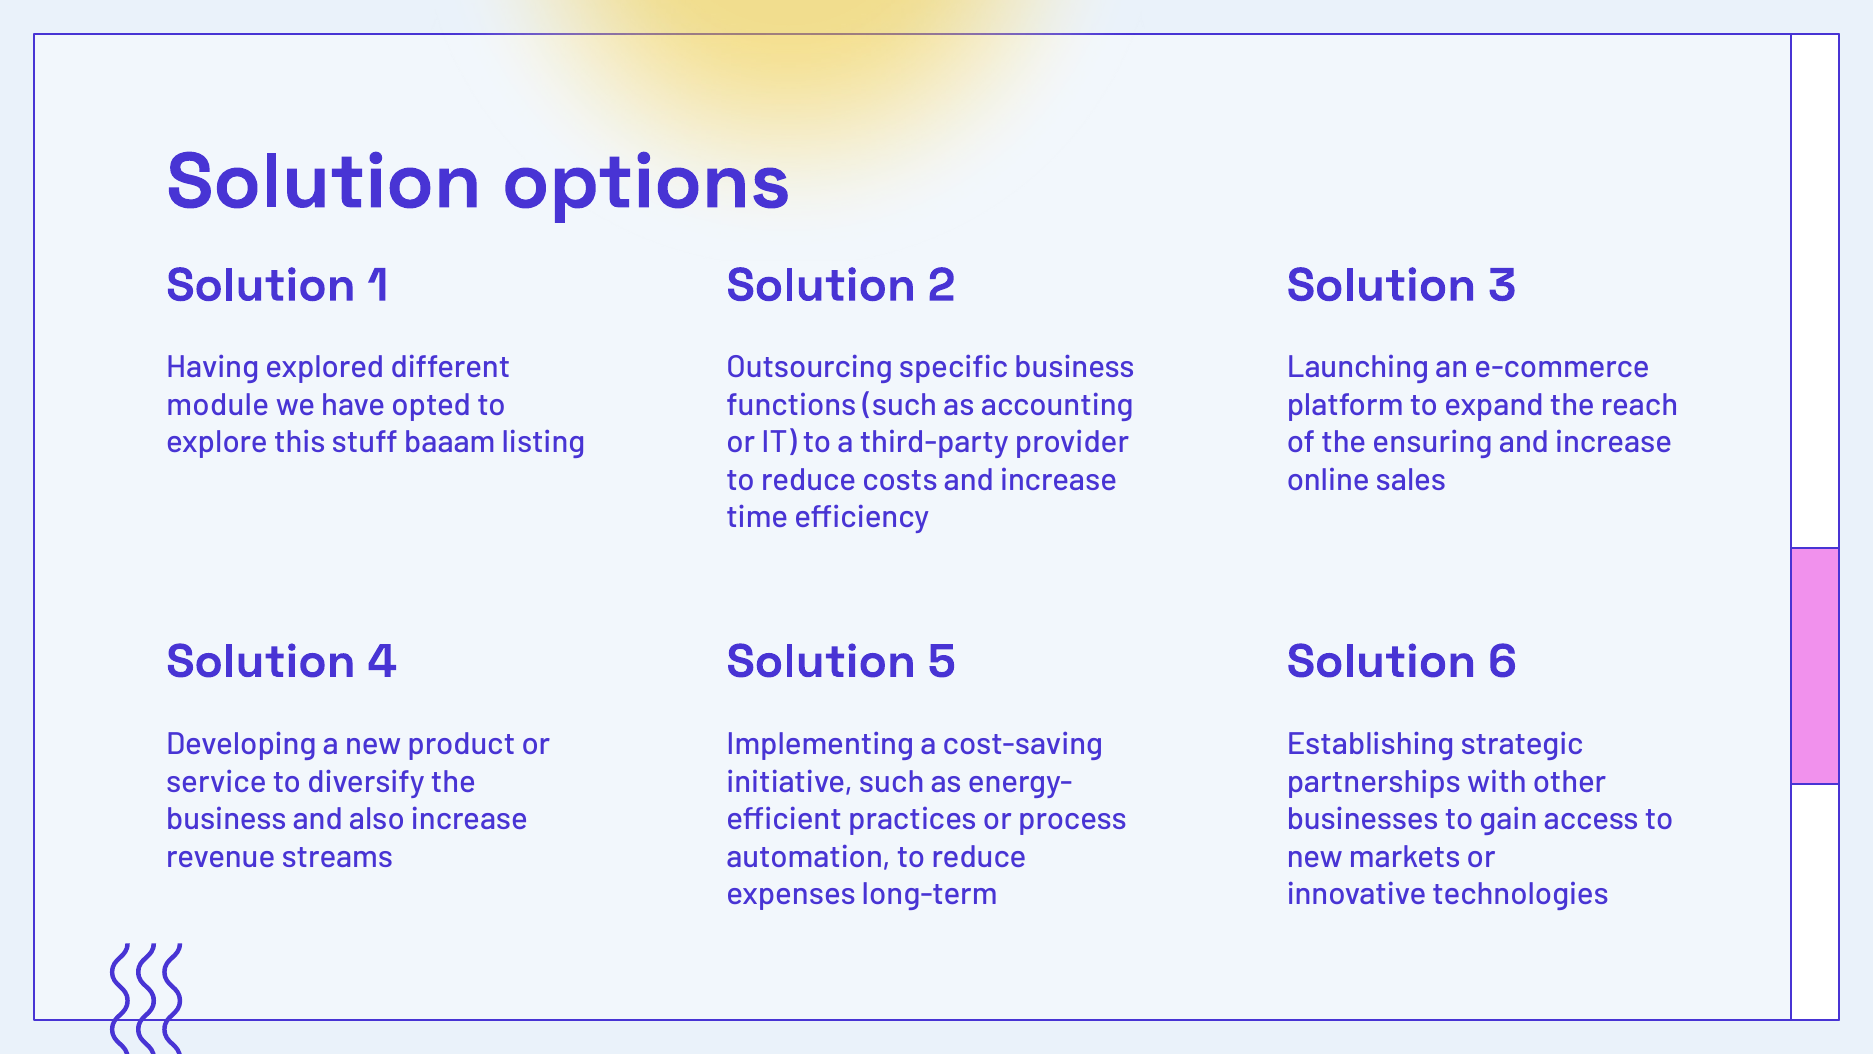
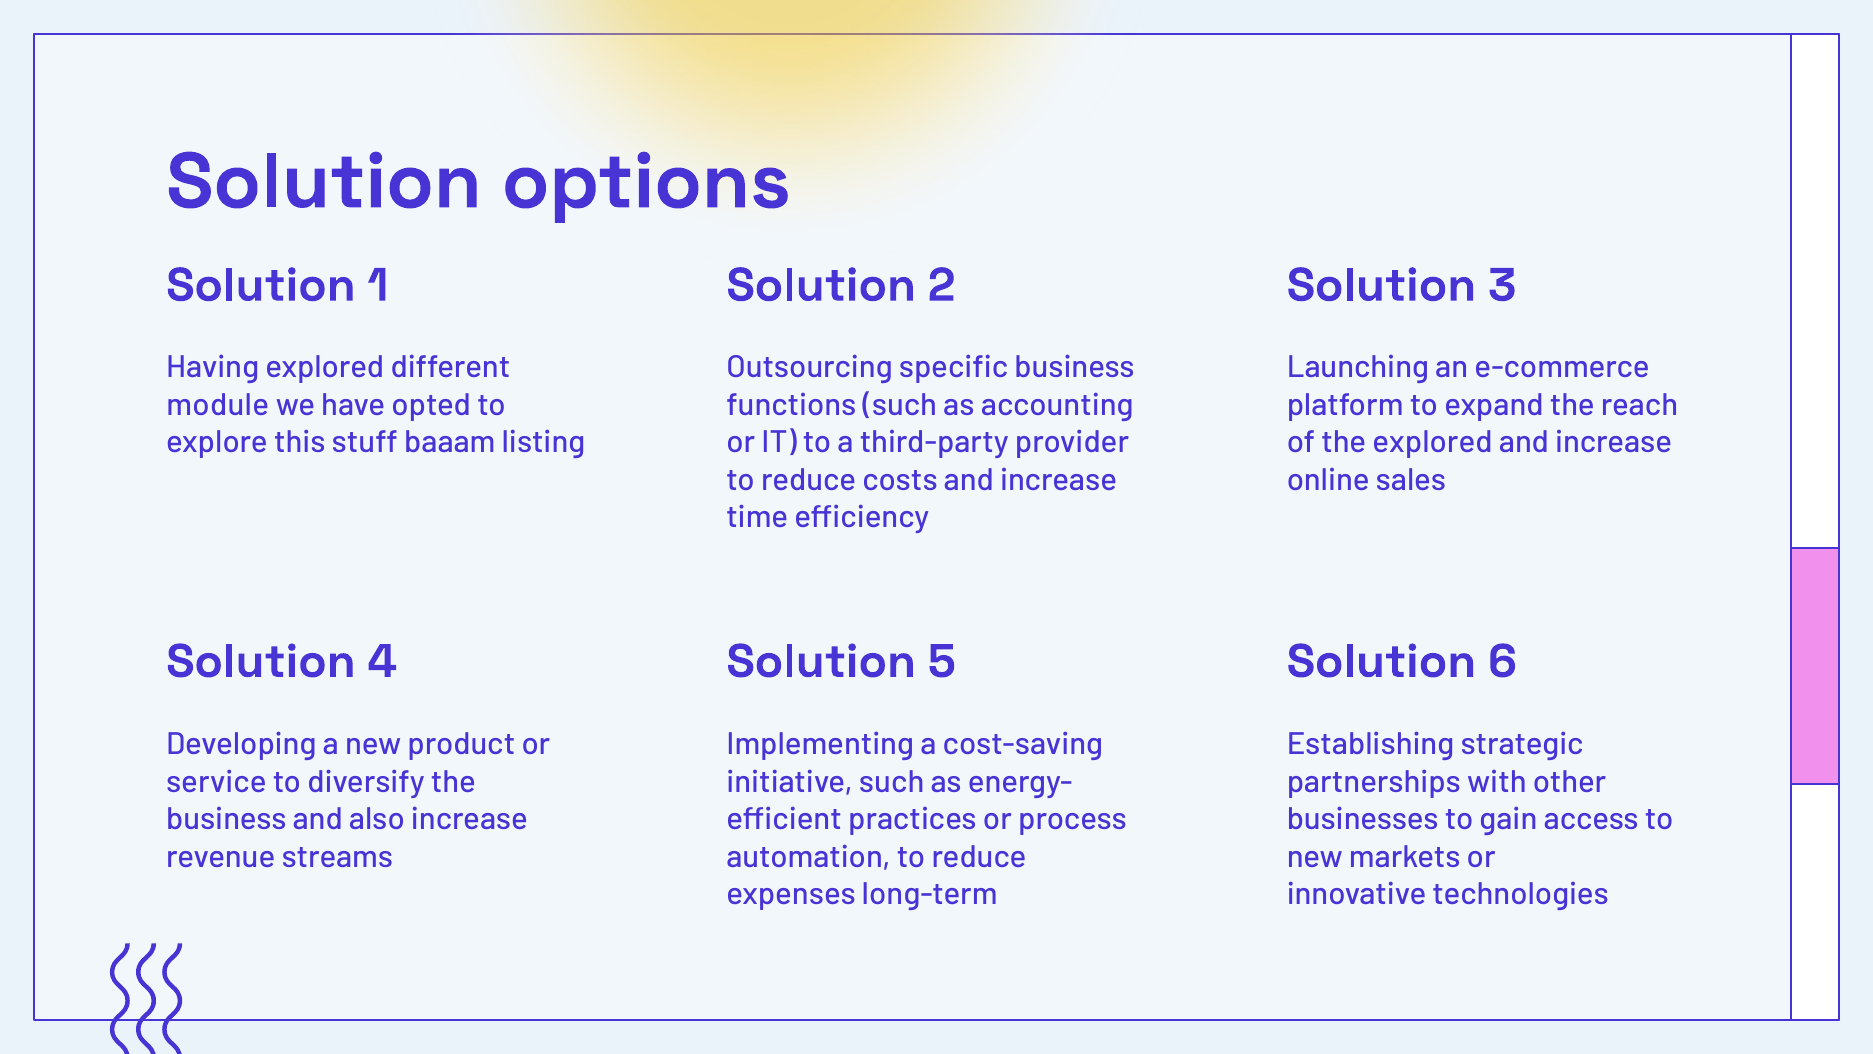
the ensuring: ensuring -> explored
